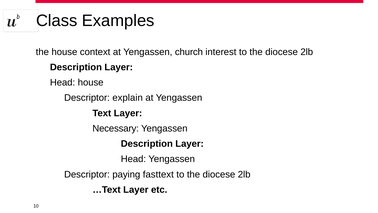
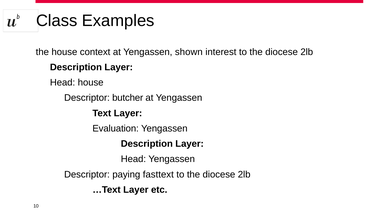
church: church -> shown
explain: explain -> butcher
Necessary: Necessary -> Evaluation
